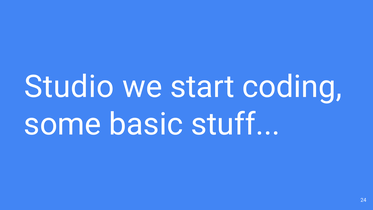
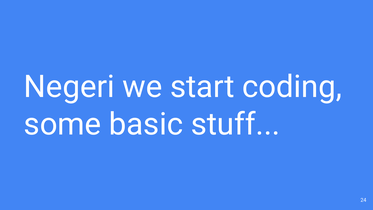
Studio: Studio -> Negeri
